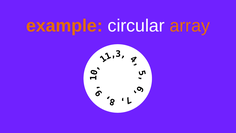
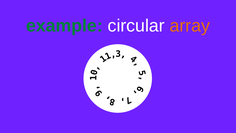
example colour: orange -> green
